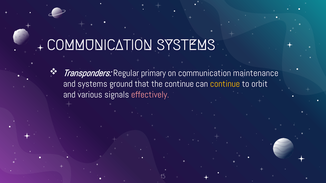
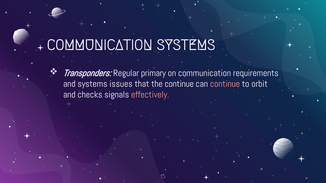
maintenance: maintenance -> requirements
ground: ground -> issues
continue at (225, 84) colour: yellow -> pink
various: various -> checks
